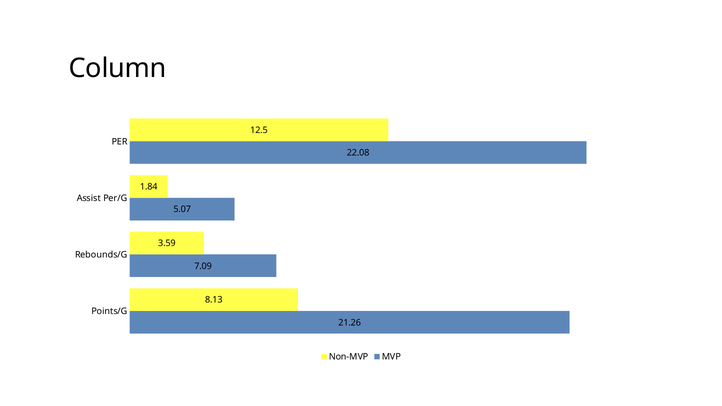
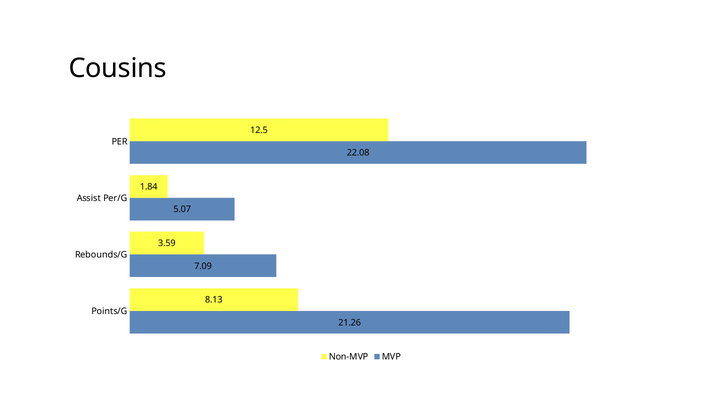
Column: Column -> Cousins
